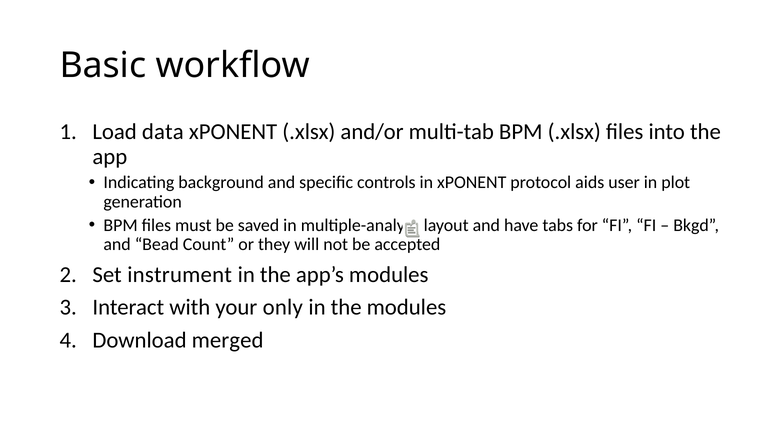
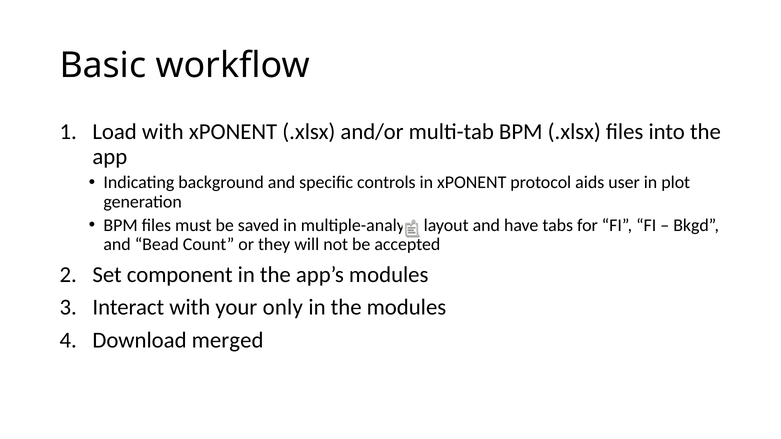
Load data: data -> with
instrument: instrument -> component
